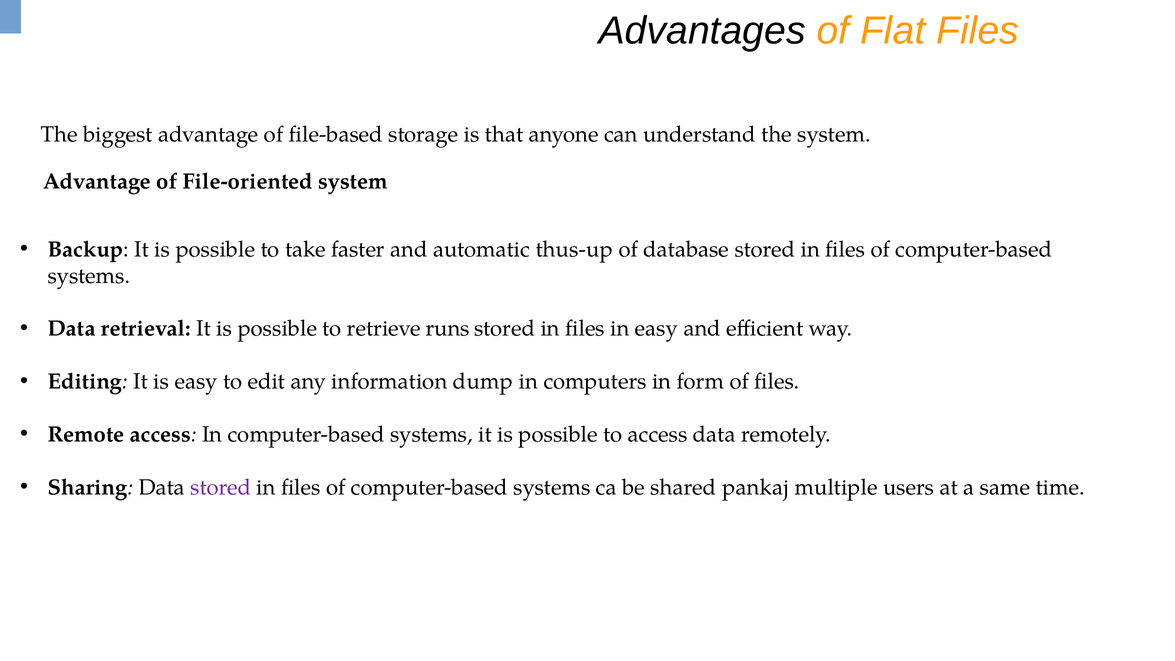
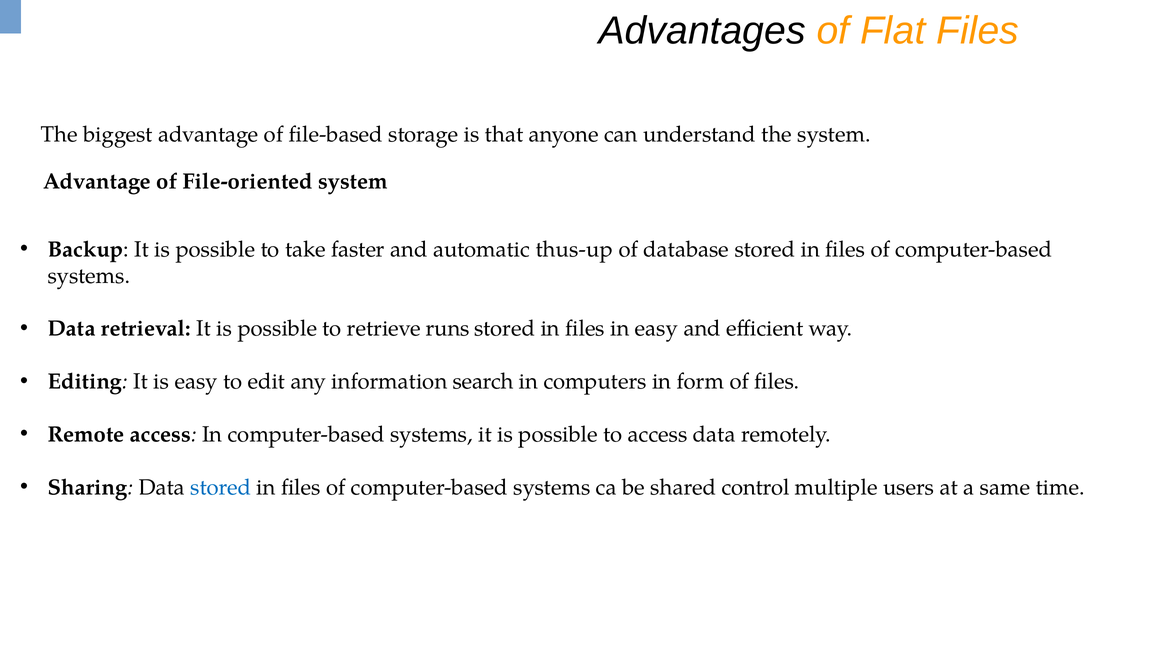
dump: dump -> search
stored at (221, 487) colour: purple -> blue
pankaj: pankaj -> control
